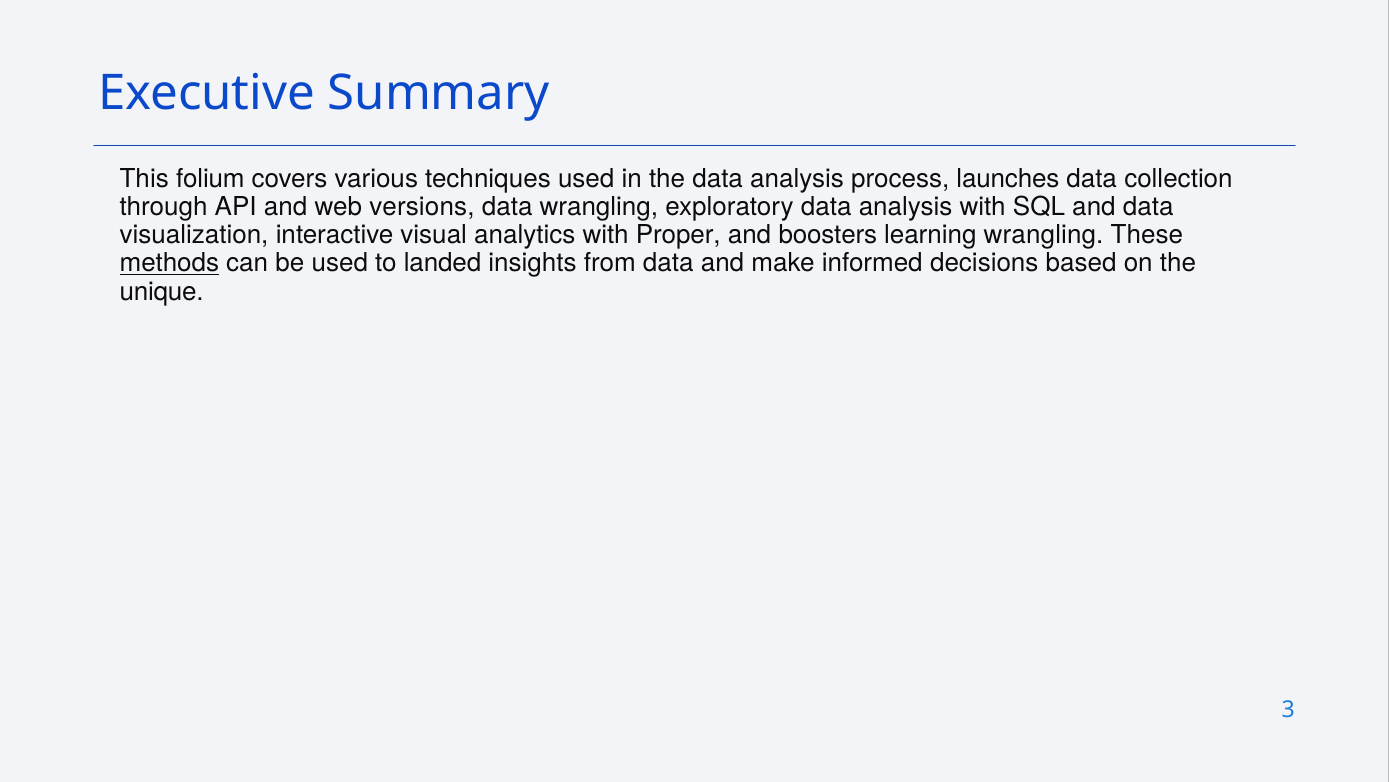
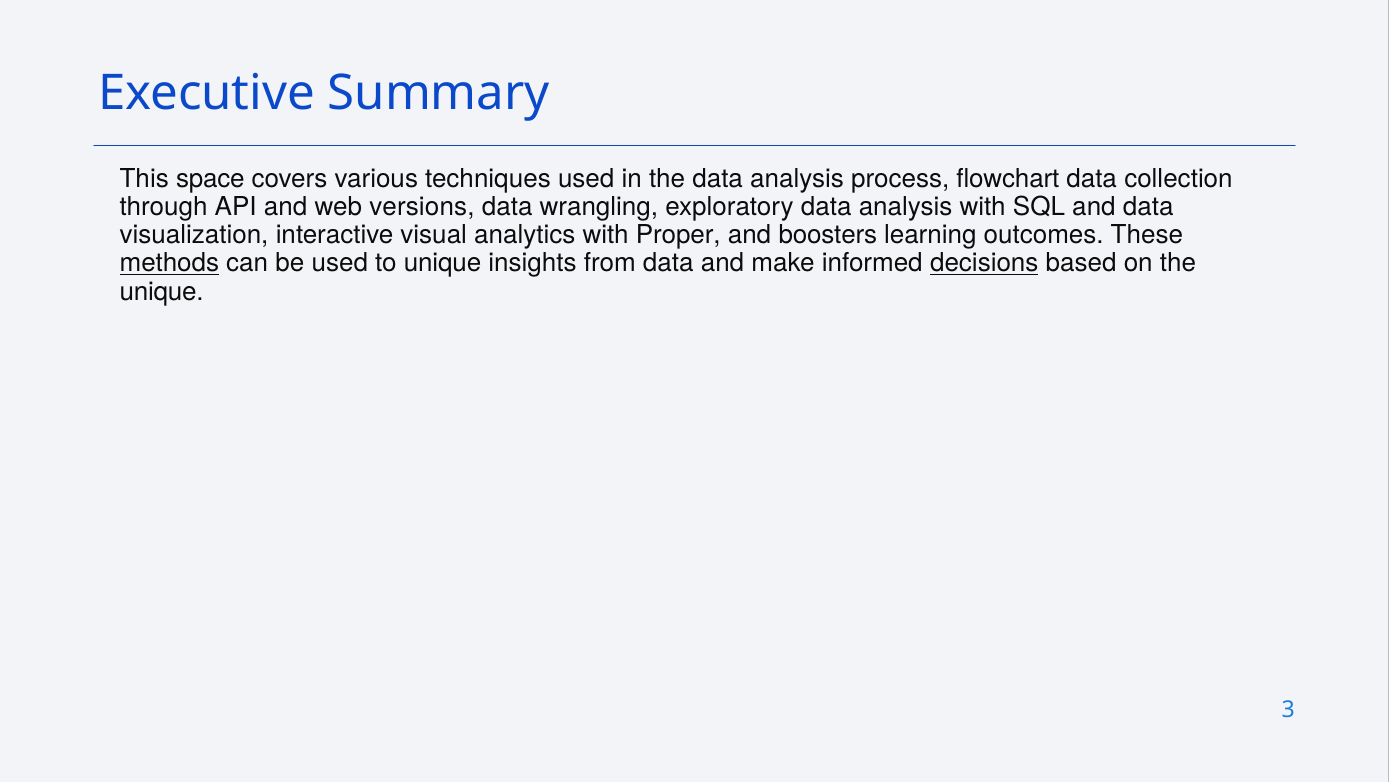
folium: folium -> space
launches: launches -> flowchart
learning wrangling: wrangling -> outcomes
to landed: landed -> unique
decisions underline: none -> present
